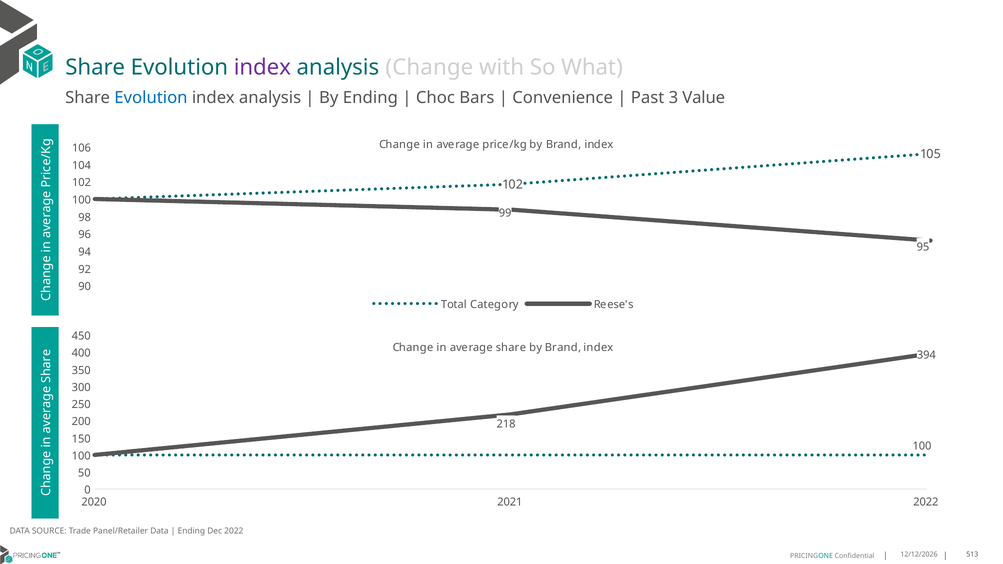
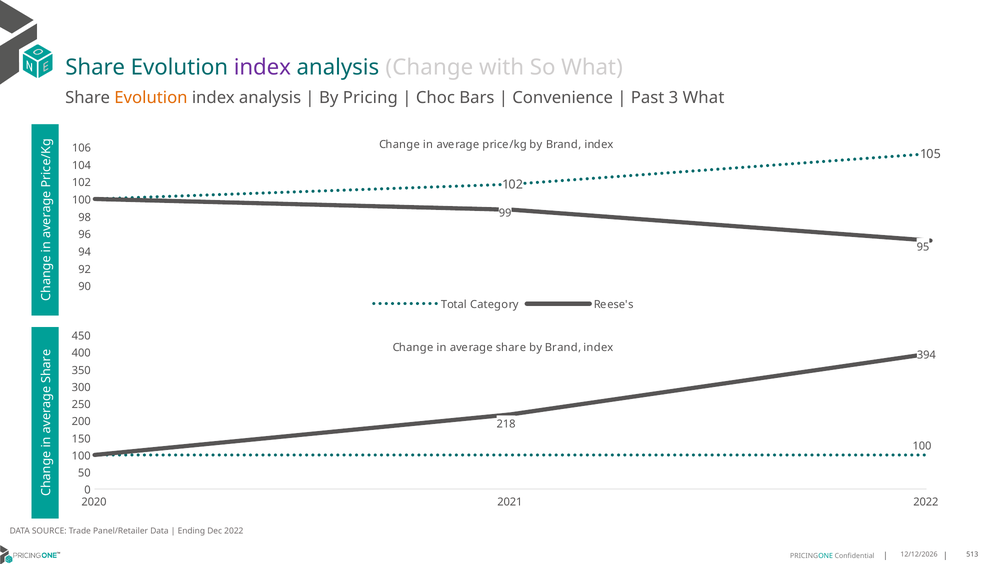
Evolution at (151, 98) colour: blue -> orange
By Ending: Ending -> Pricing
3 Value: Value -> What
